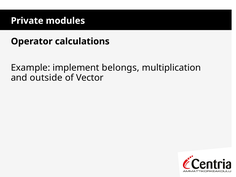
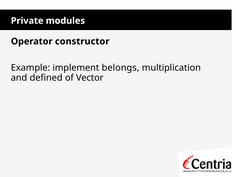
calculations: calculations -> constructor
outside: outside -> defined
